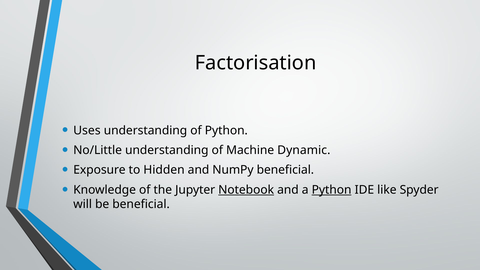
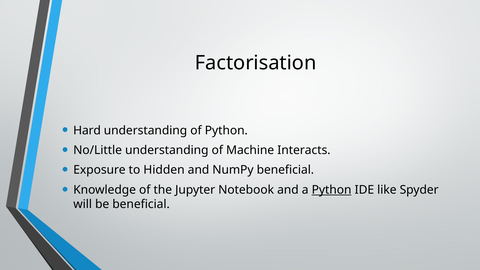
Uses: Uses -> Hard
Dynamic: Dynamic -> Interacts
Notebook underline: present -> none
